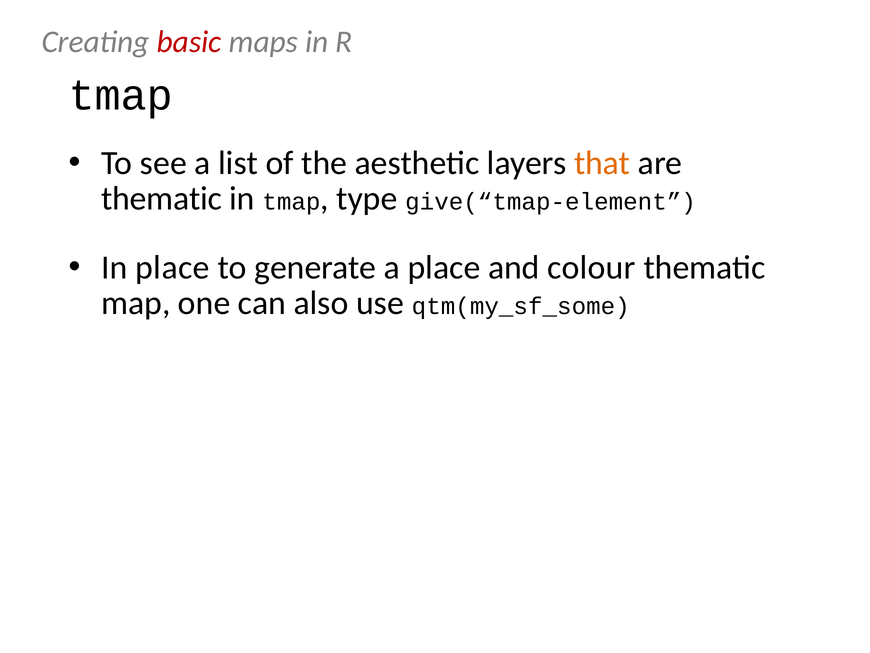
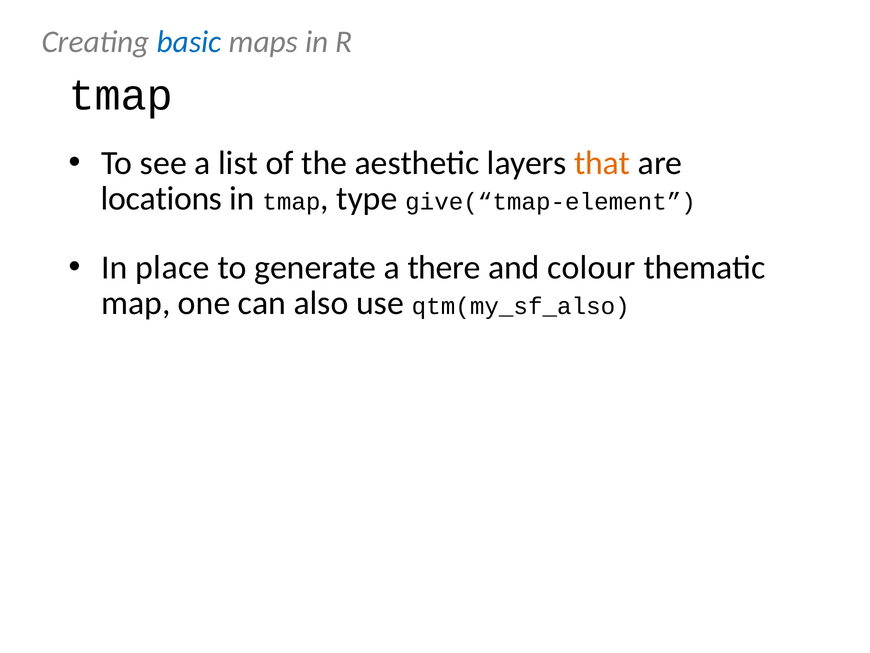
basic colour: red -> blue
thematic at (161, 198): thematic -> locations
a place: place -> there
qtm(my_sf_some: qtm(my_sf_some -> qtm(my_sf_also
